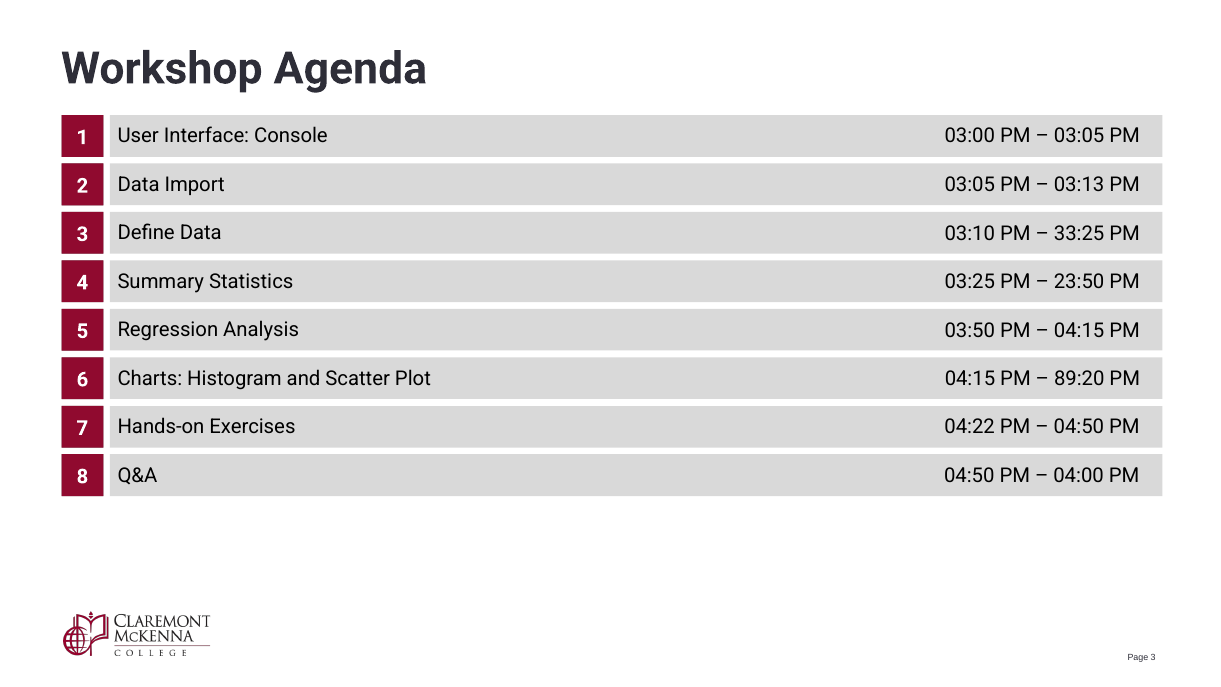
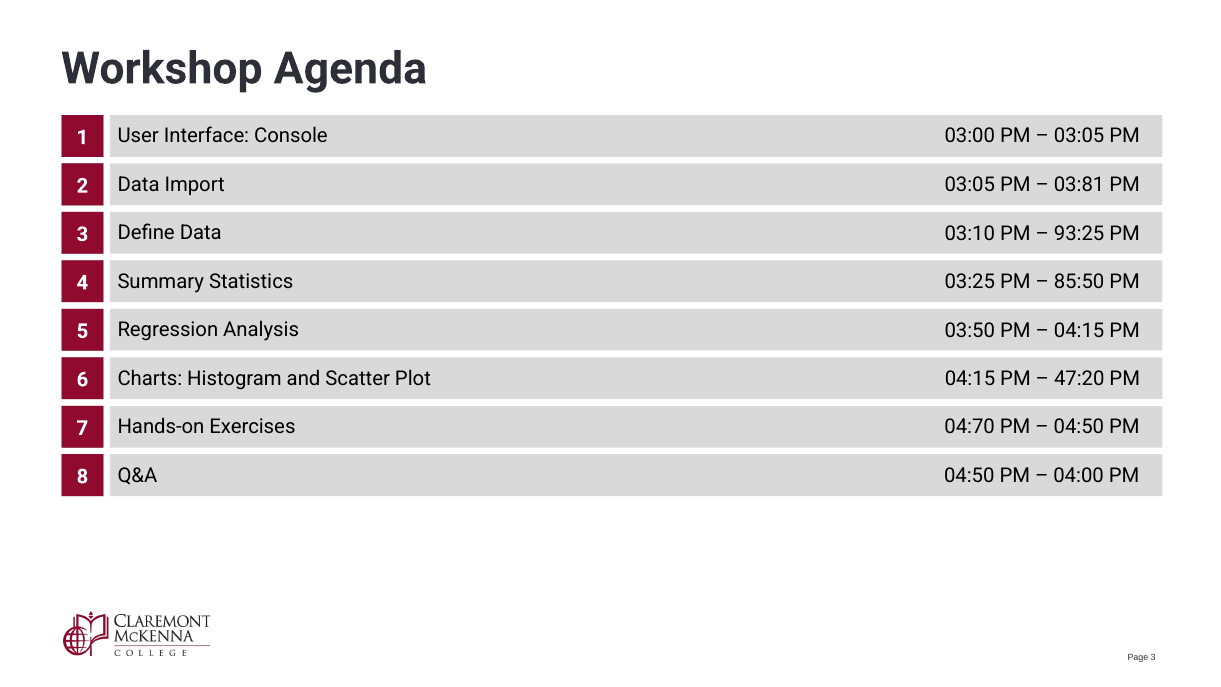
03:13: 03:13 -> 03:81
33:25: 33:25 -> 93:25
23:50: 23:50 -> 85:50
89:20: 89:20 -> 47:20
04:22: 04:22 -> 04:70
